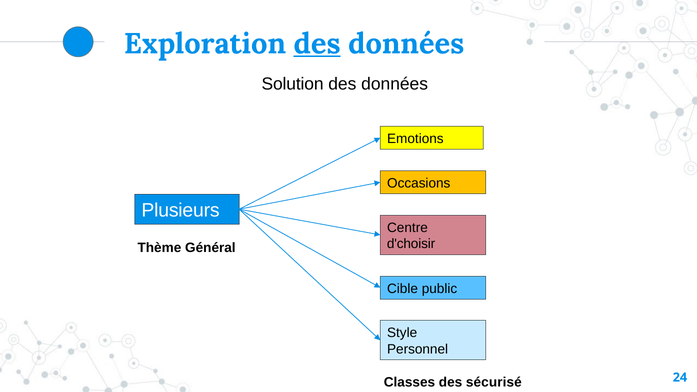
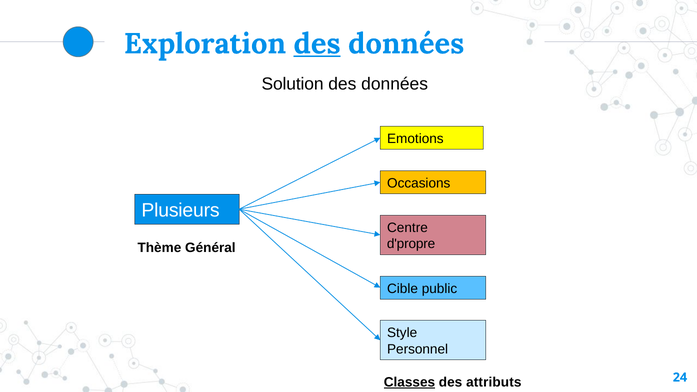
d'choisir: d'choisir -> d'propre
Classes underline: none -> present
sécurisé: sécurisé -> attributs
